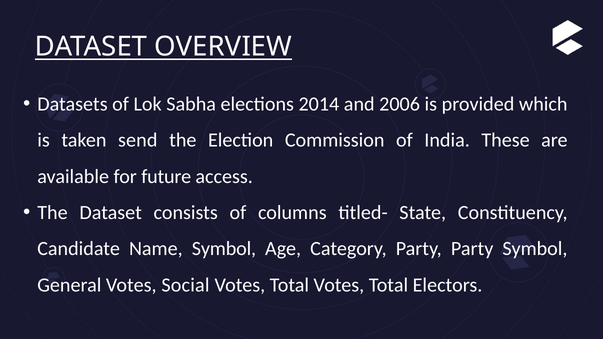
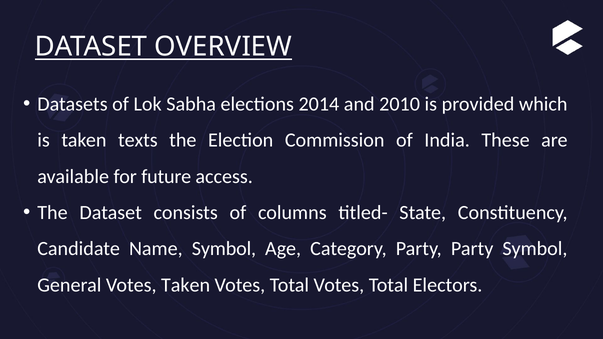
2006: 2006 -> 2010
send: send -> texts
Votes Social: Social -> Taken
